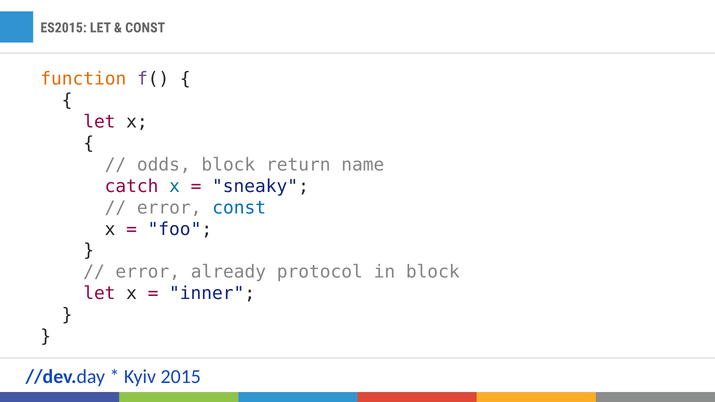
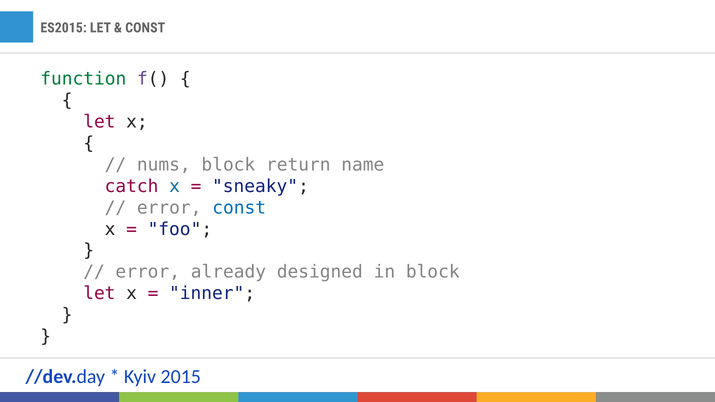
function colour: orange -> green
odds: odds -> nums
protocol: protocol -> designed
